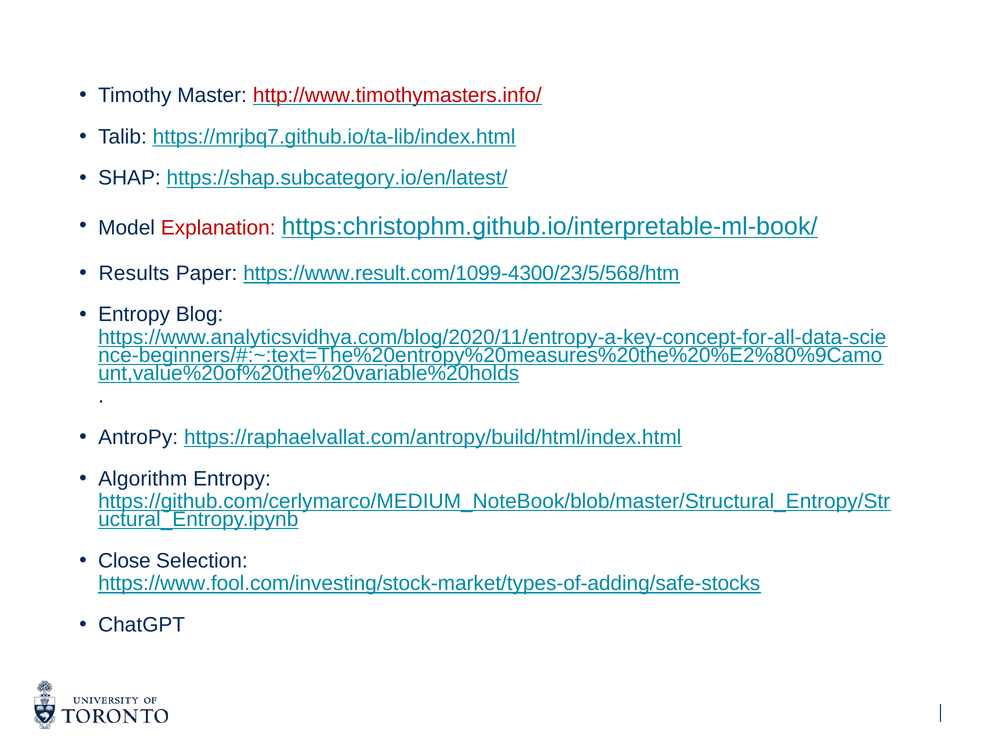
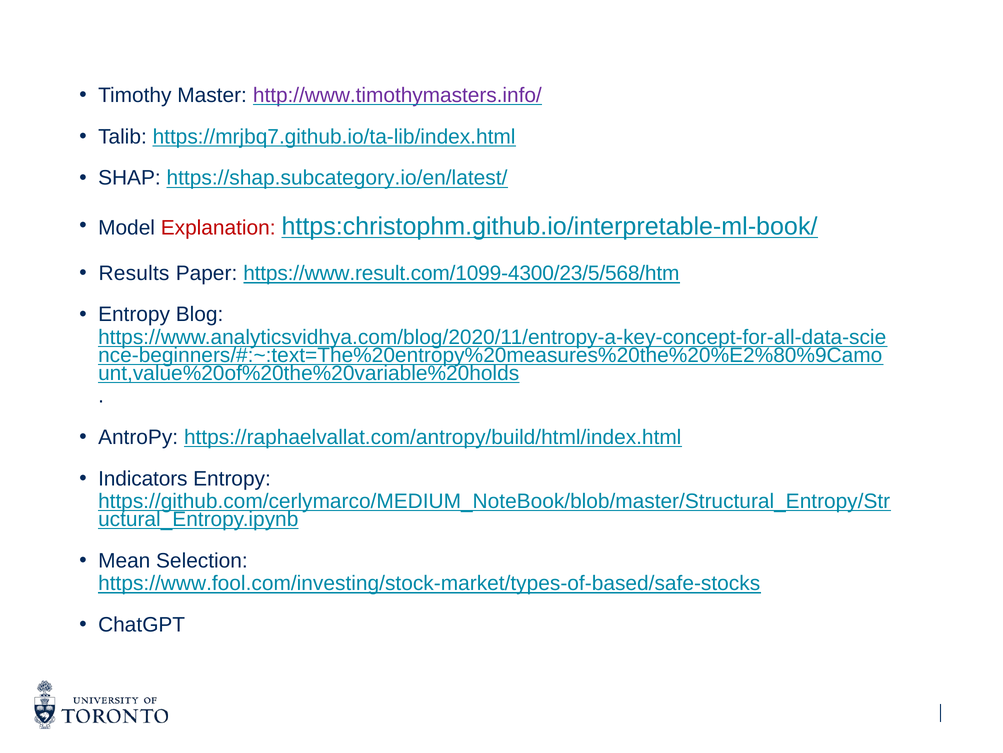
http://www.timothymasters.info/ colour: red -> purple
Algorithm: Algorithm -> Indicators
Close: Close -> Mean
https://www.fool.com/investing/stock-market/types-of-adding/safe-stocks: https://www.fool.com/investing/stock-market/types-of-adding/safe-stocks -> https://www.fool.com/investing/stock-market/types-of-based/safe-stocks
